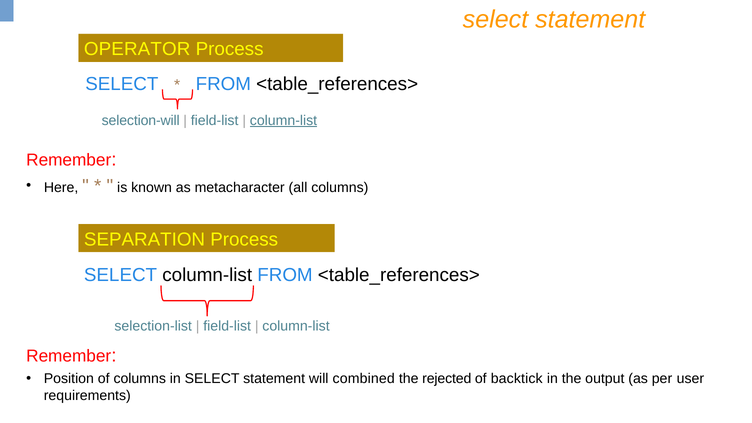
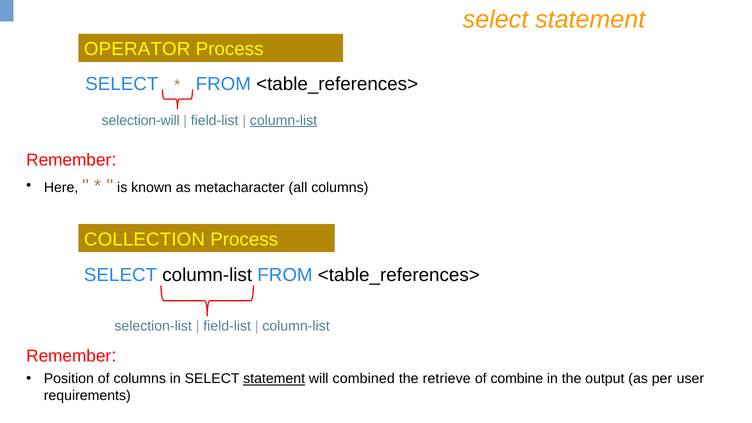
SEPARATION: SEPARATION -> COLLECTION
statement at (274, 379) underline: none -> present
rejected: rejected -> retrieve
backtick: backtick -> combine
